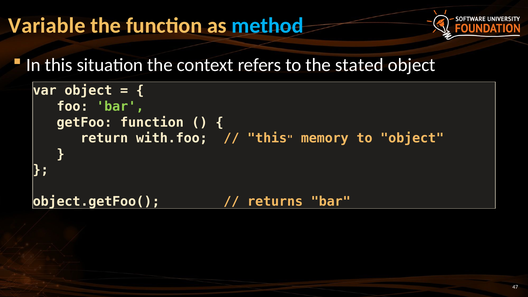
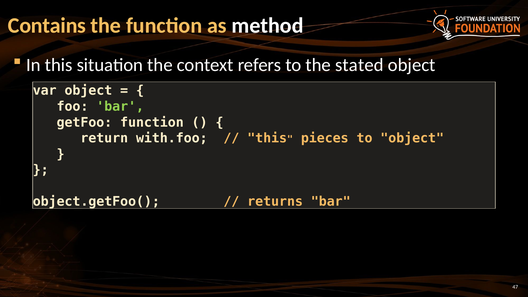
Variable: Variable -> Contains
method colour: light blue -> white
memory: memory -> pieces
